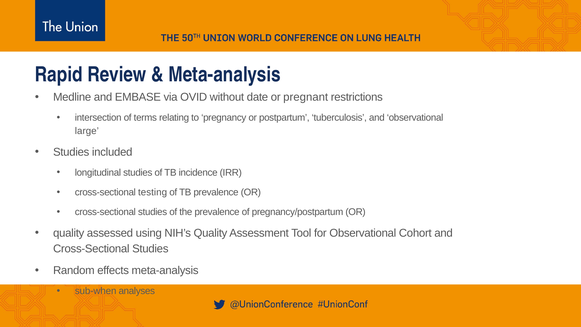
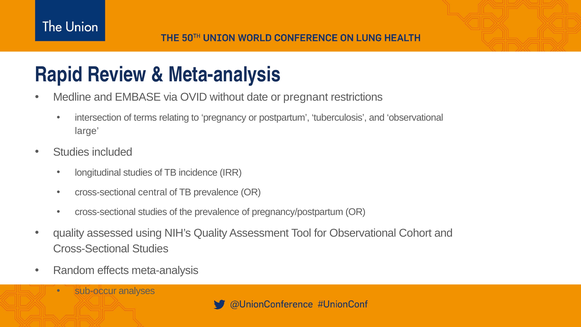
testing: testing -> central
sub-when: sub-when -> sub-occur
